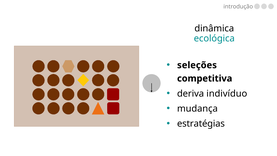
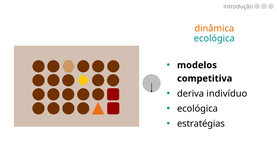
dinâmica colour: black -> orange
seleções: seleções -> modelos
mudança at (197, 108): mudança -> ecológica
